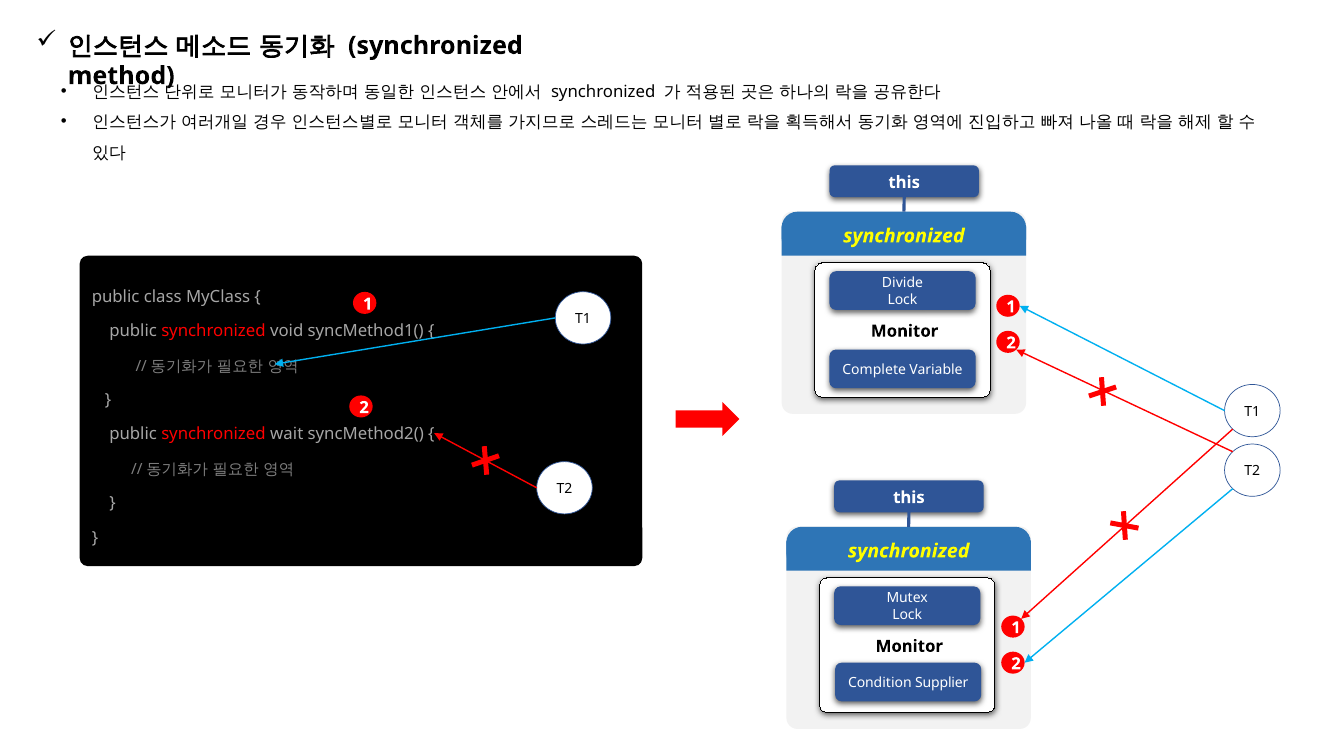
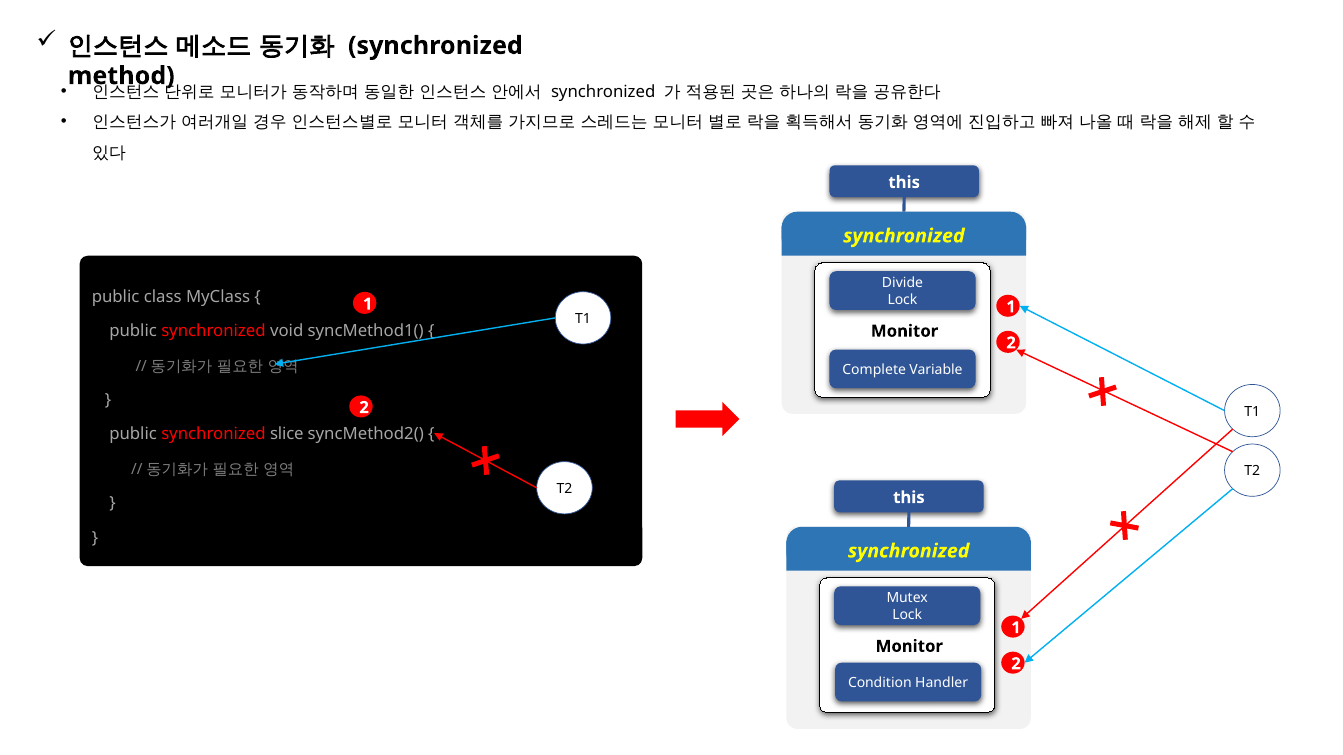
wait: wait -> slice
Supplier: Supplier -> Handler
